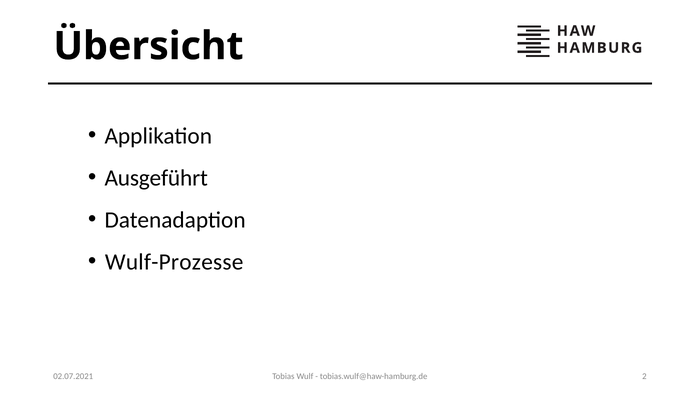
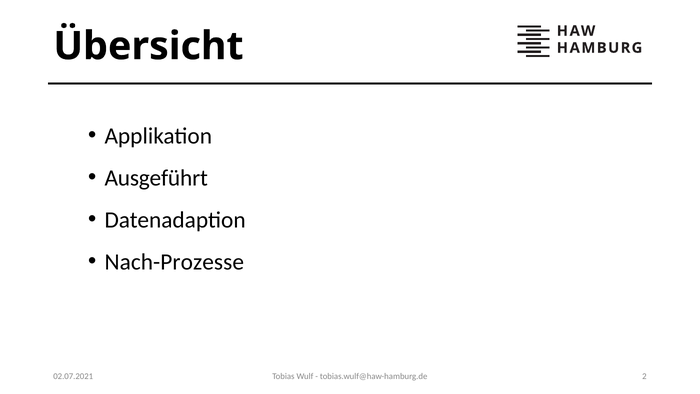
Wulf-Prozesse: Wulf-Prozesse -> Nach-Prozesse
